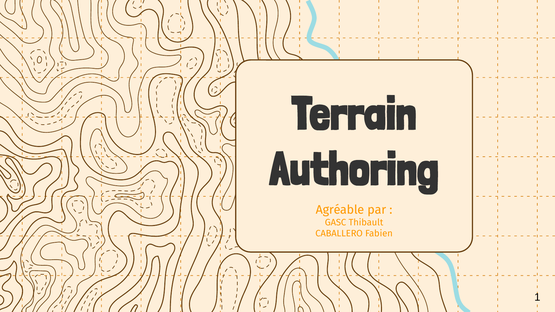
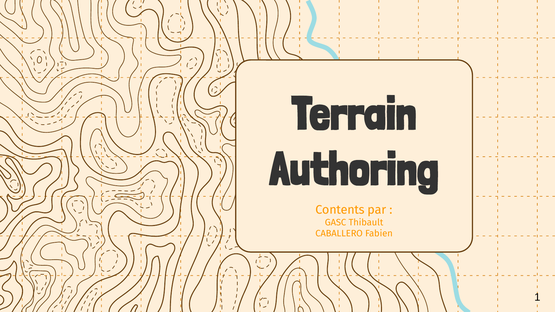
Agréable: Agréable -> Contents
